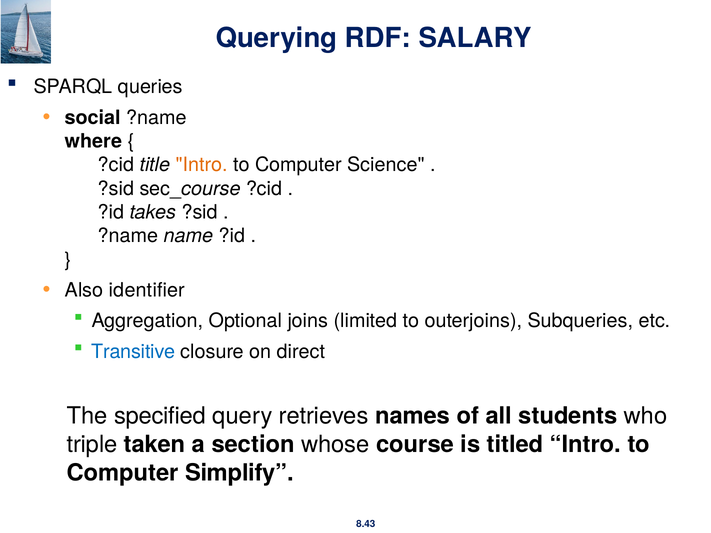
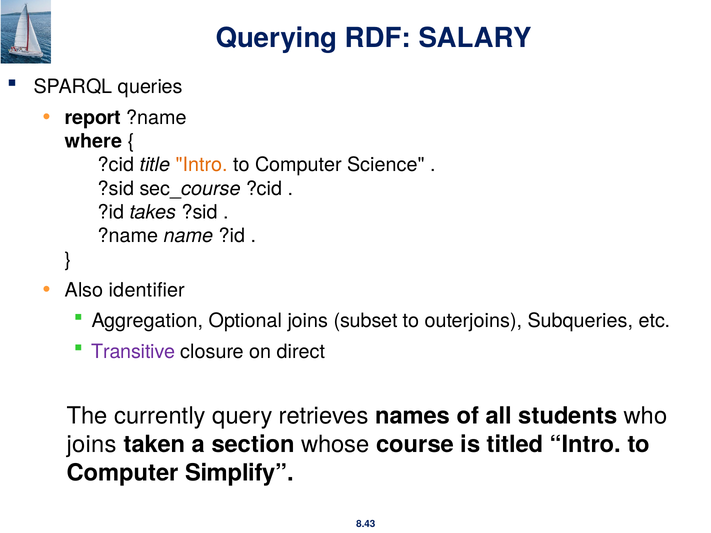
social: social -> report
limited: limited -> subset
Transitive colour: blue -> purple
specified: specified -> currently
triple at (92, 445): triple -> joins
